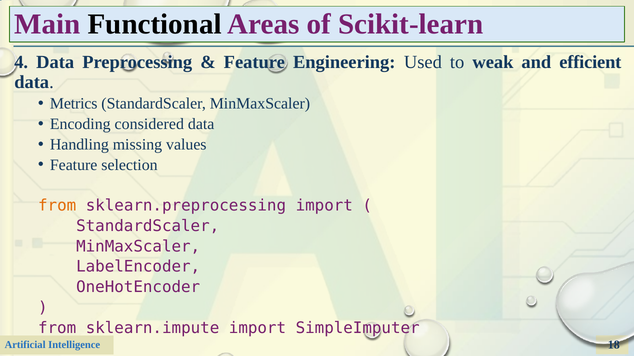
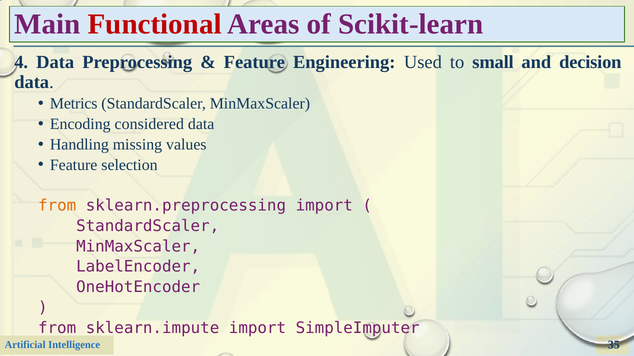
Functional colour: black -> red
weak: weak -> small
efficient: efficient -> decision
18: 18 -> 35
